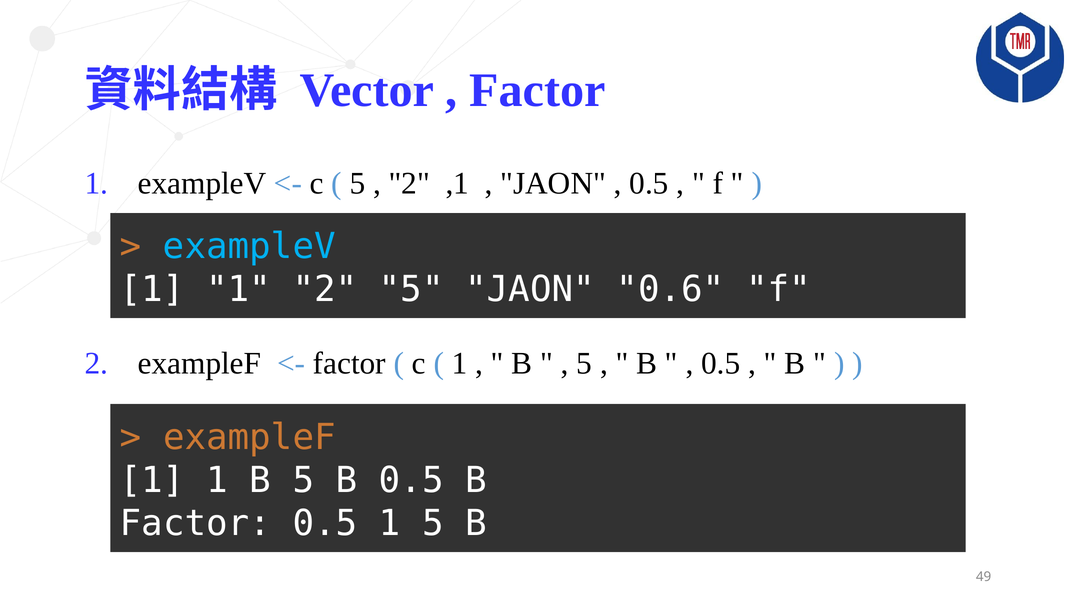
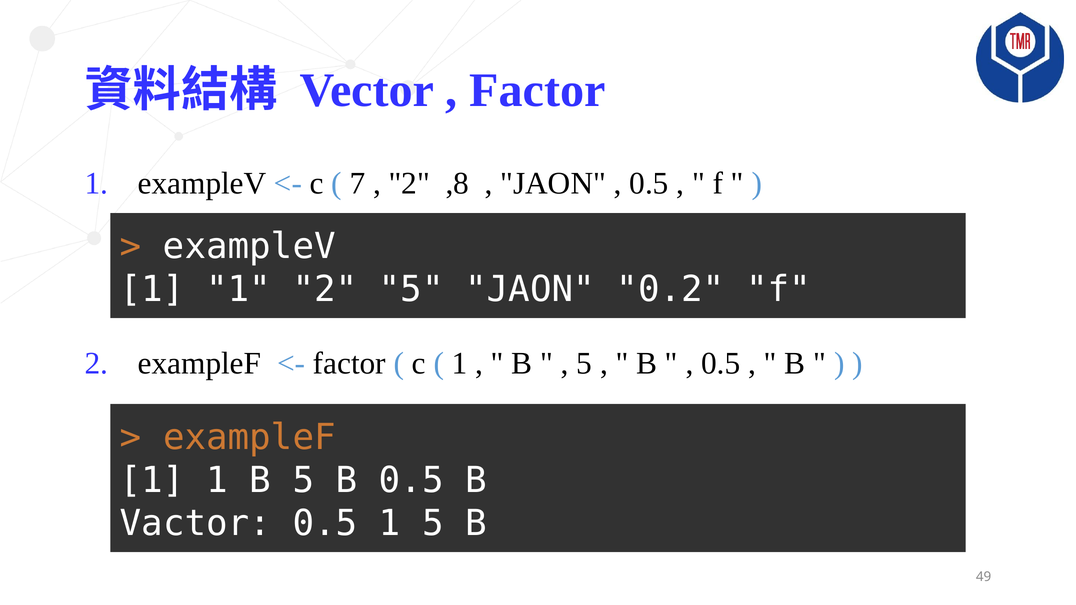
5 at (357, 183): 5 -> 7
,1: ,1 -> ,8
exampleV at (249, 247) colour: light blue -> white
0.6: 0.6 -> 0.2
Factor at (195, 524): Factor -> Vactor
